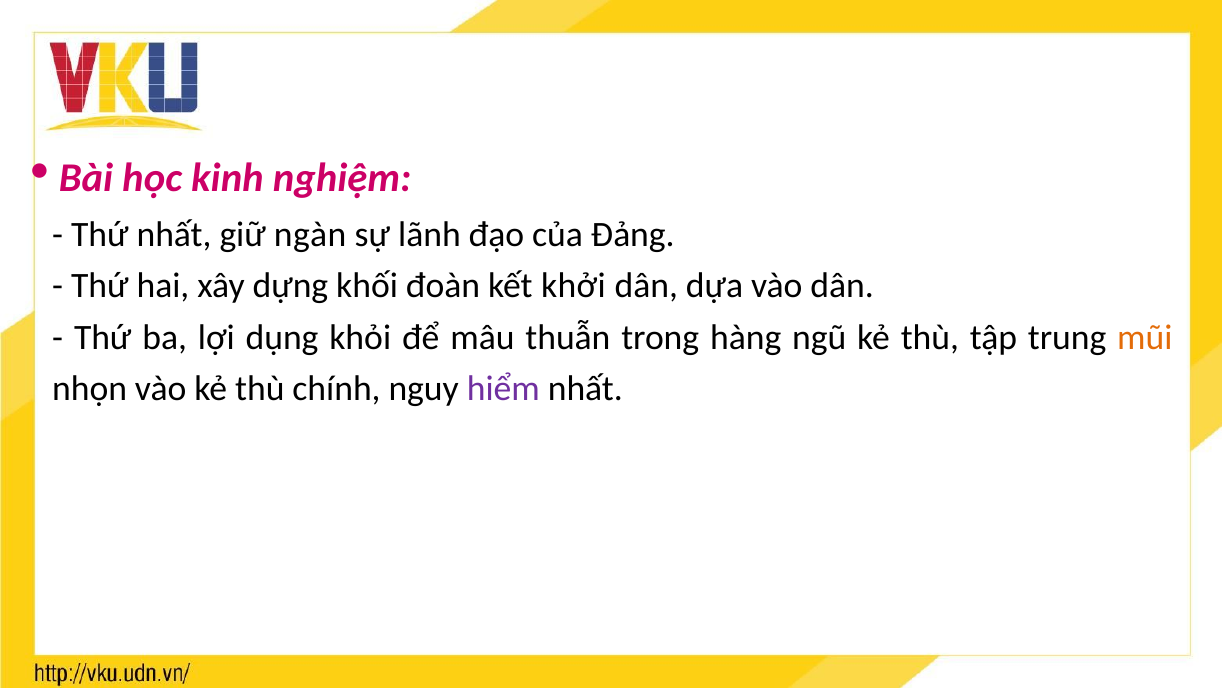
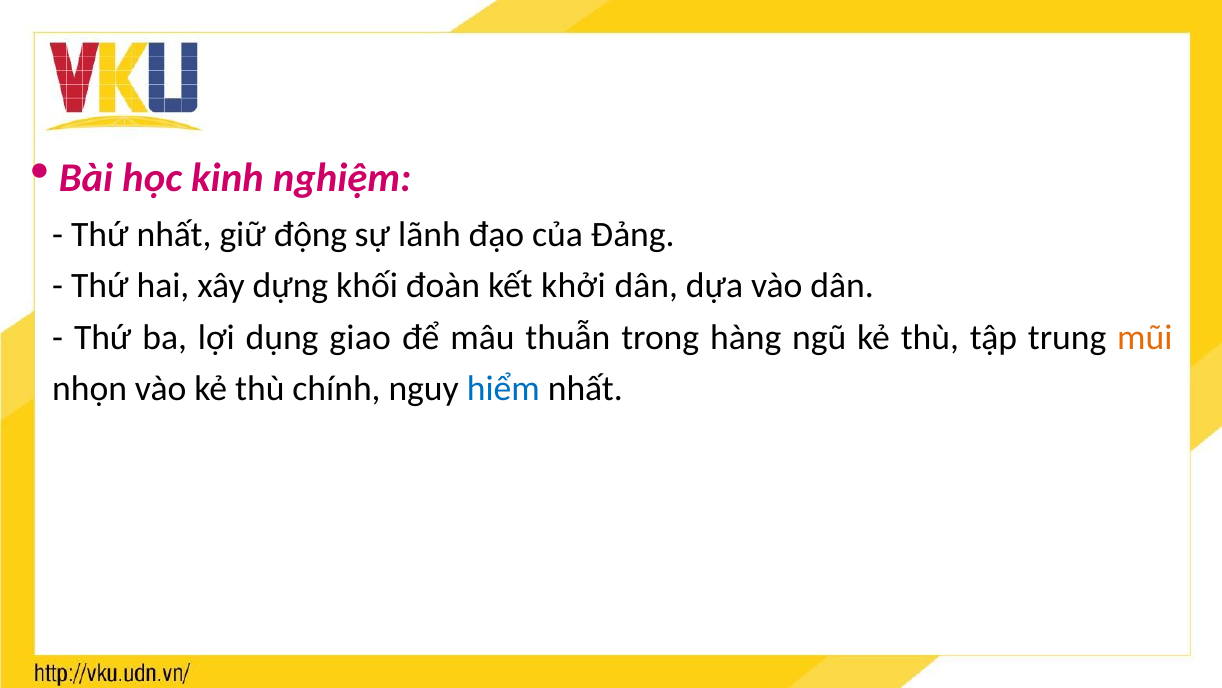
ngàn: ngàn -> động
khỏi: khỏi -> giao
hiểm colour: purple -> blue
